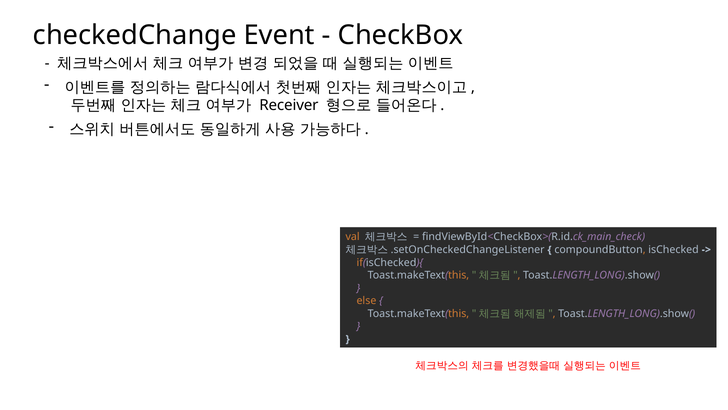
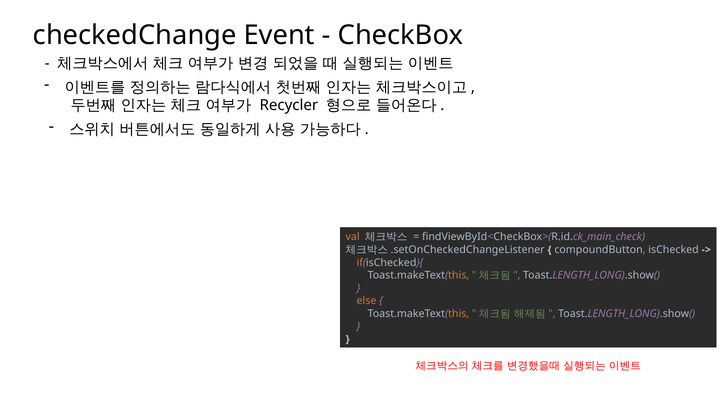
Receiver: Receiver -> Recycler
